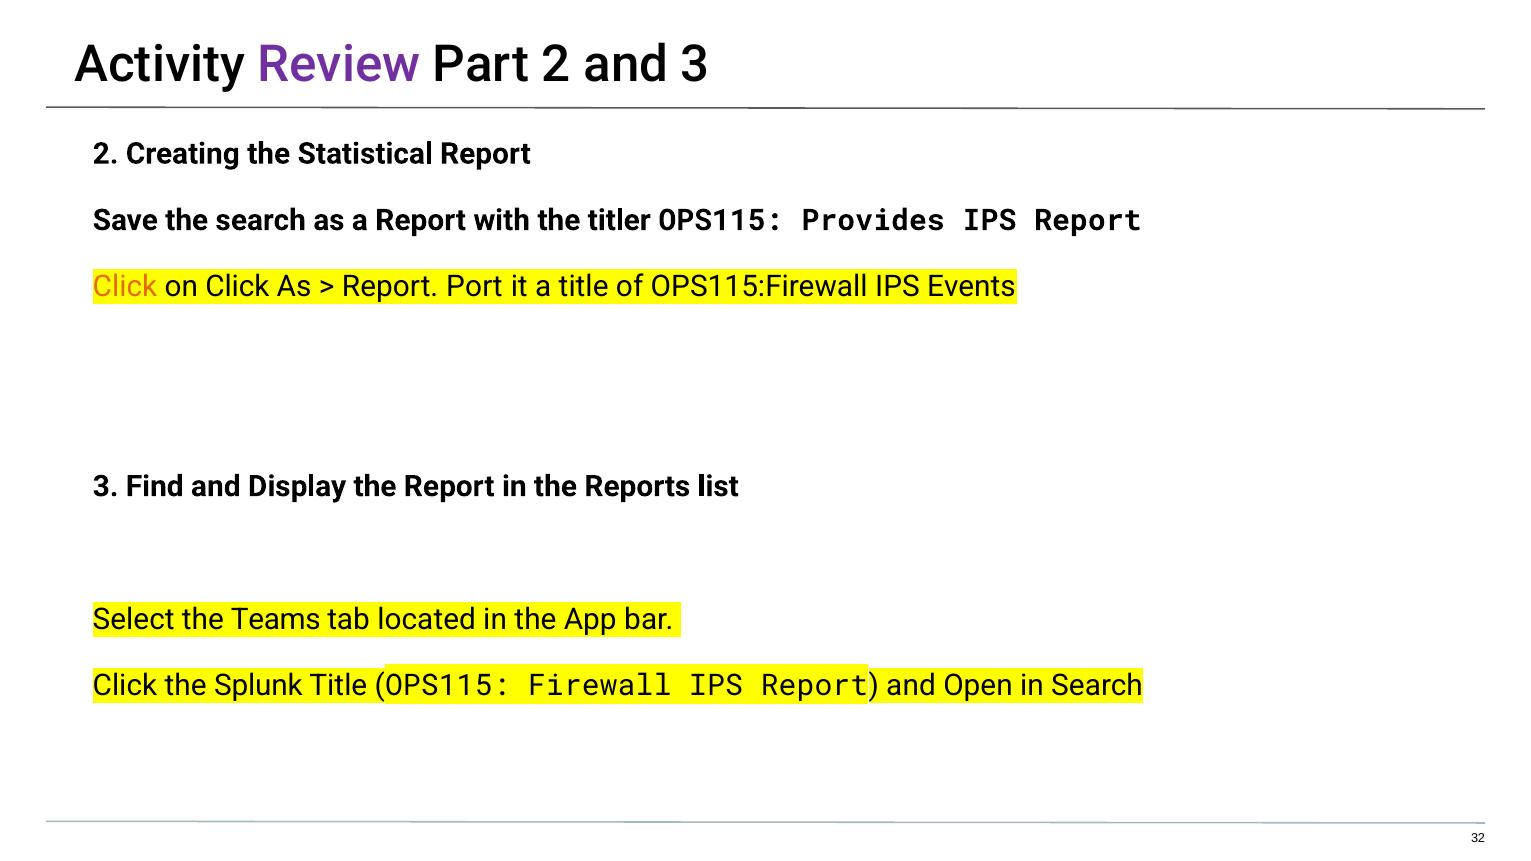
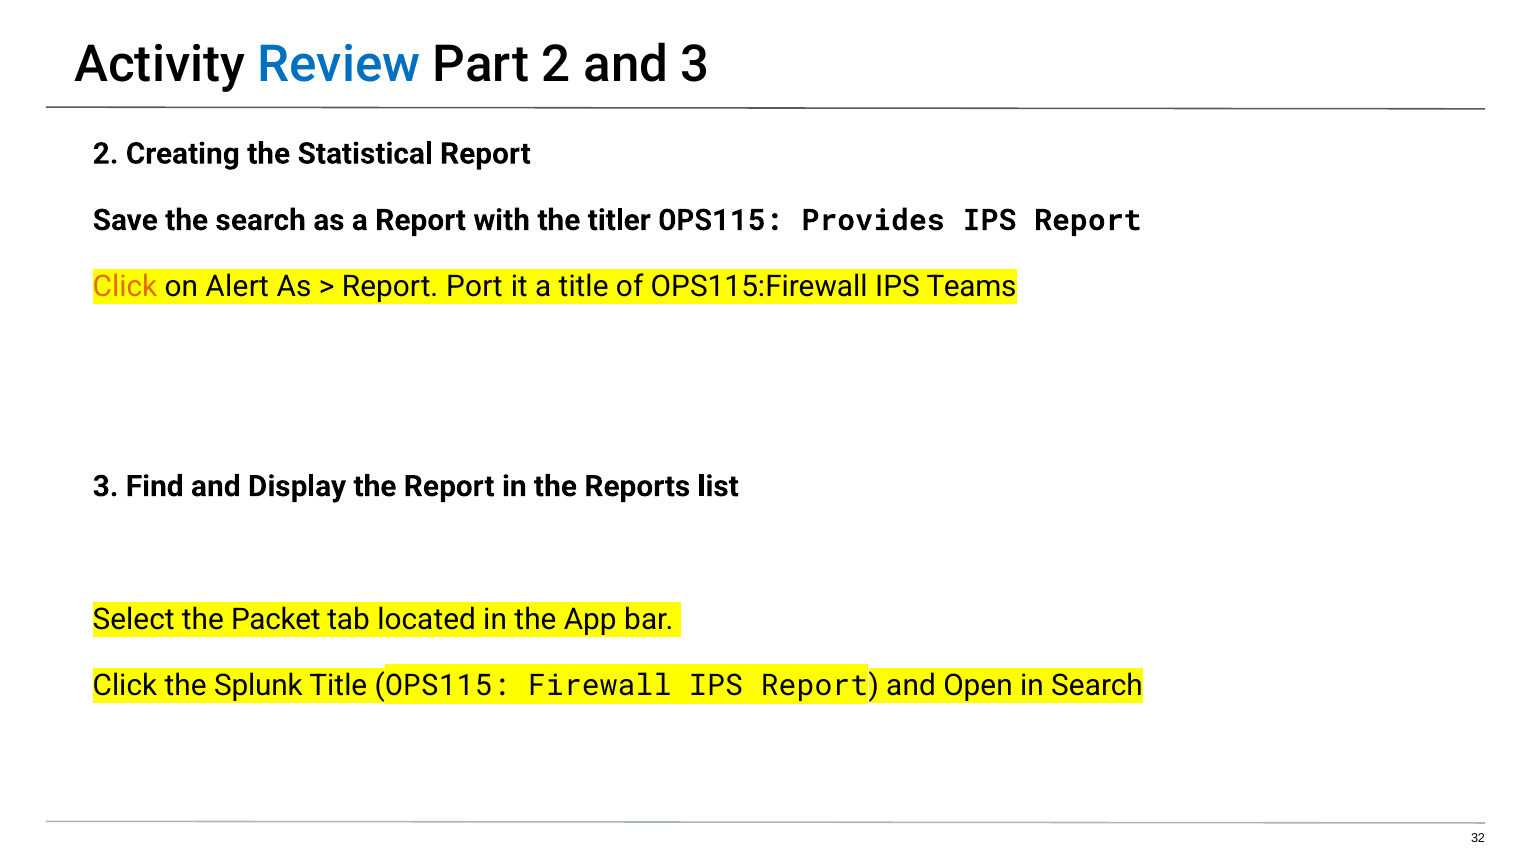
Review colour: purple -> blue
on Click: Click -> Alert
Events: Events -> Teams
Teams: Teams -> Packet
